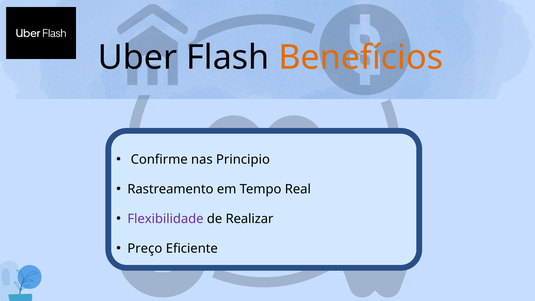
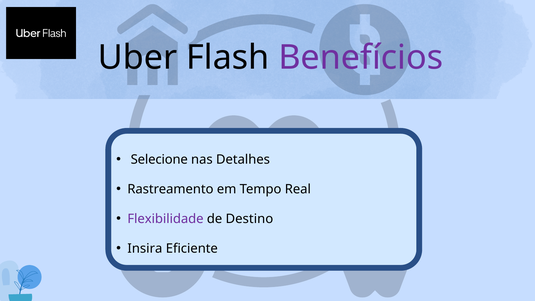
Benefícios colour: orange -> purple
Confirme: Confirme -> Selecione
Principio: Principio -> Detalhes
Realizar: Realizar -> Destino
Preço: Preço -> Insira
